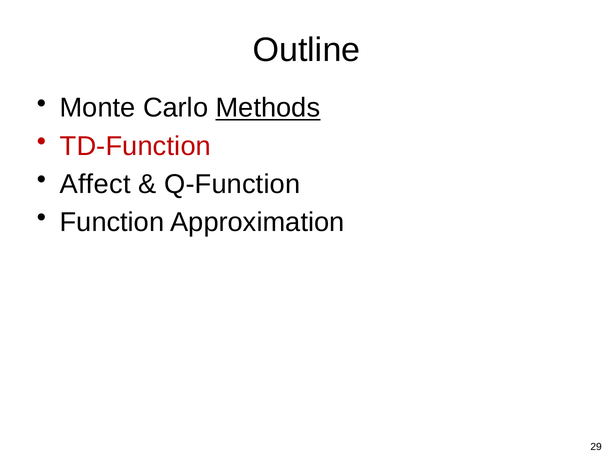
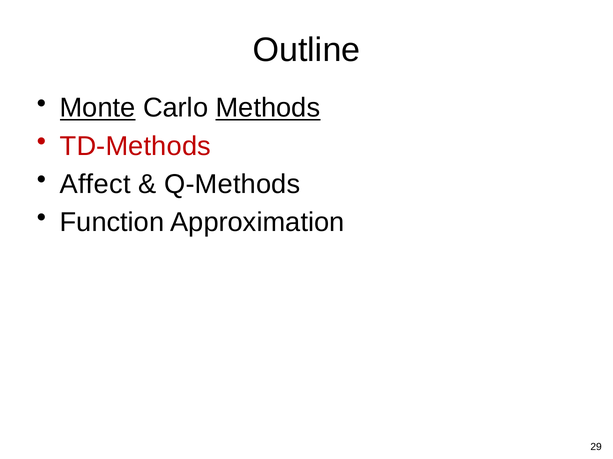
Monte underline: none -> present
TD-Function: TD-Function -> TD-Methods
Q-Function: Q-Function -> Q-Methods
